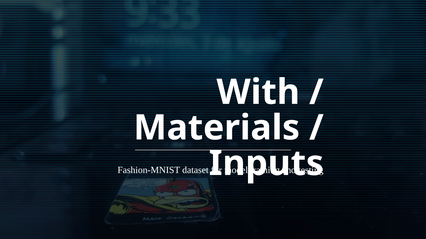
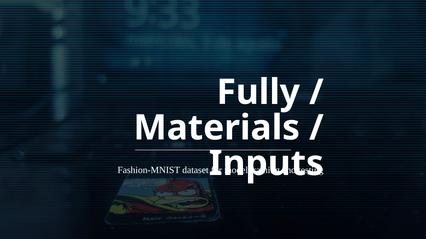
With: With -> Fully
